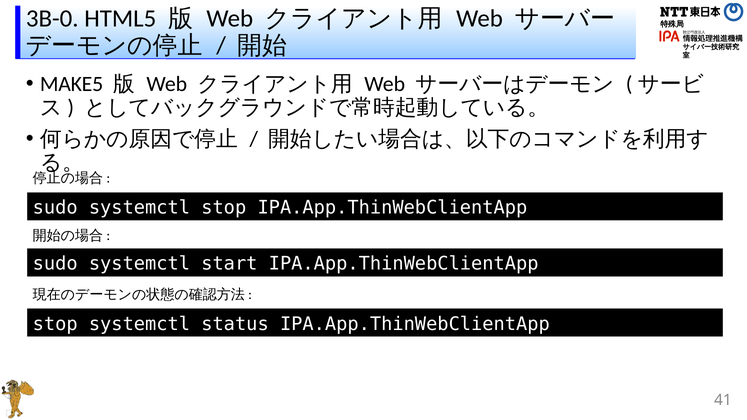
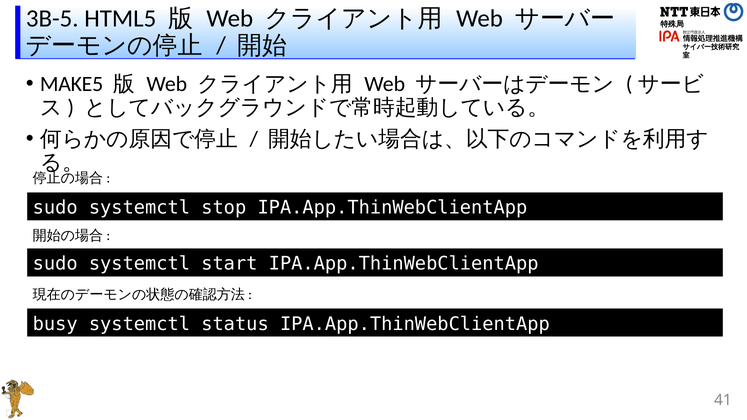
3B-0: 3B-0 -> 3B-5
stop at (55, 324): stop -> busy
